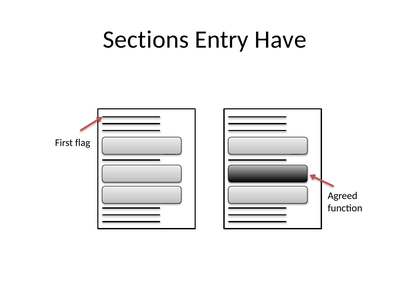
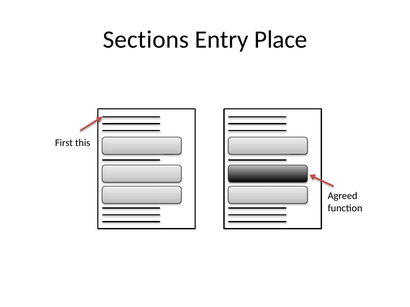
Have: Have -> Place
flag: flag -> this
